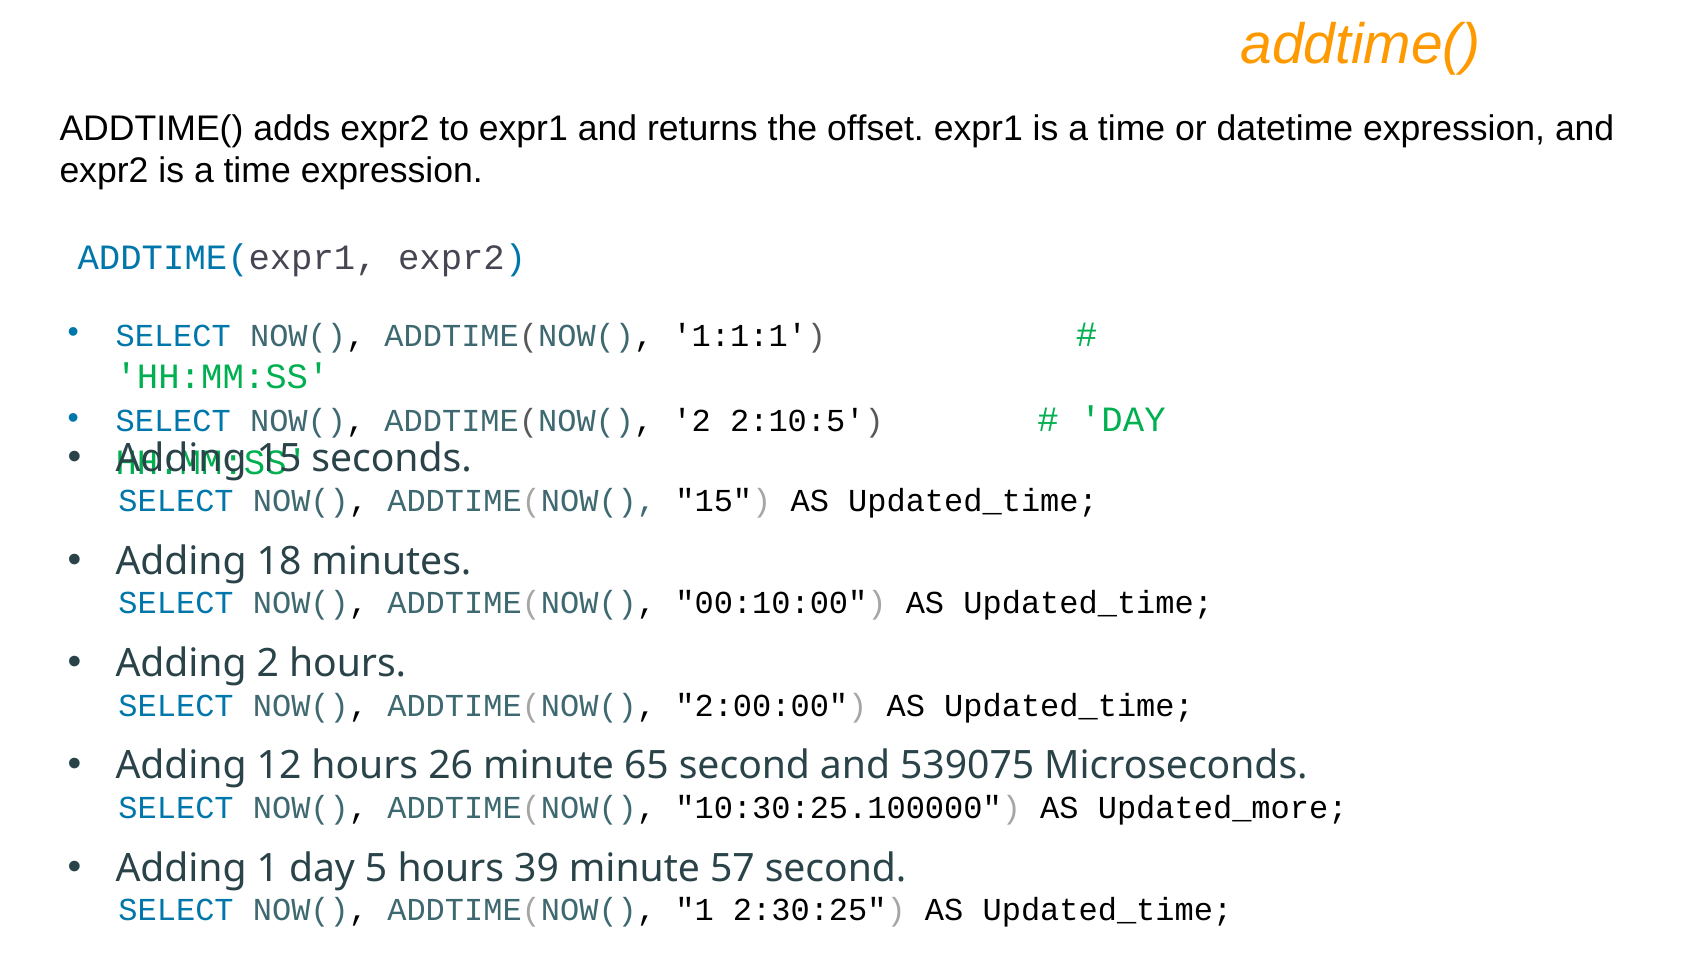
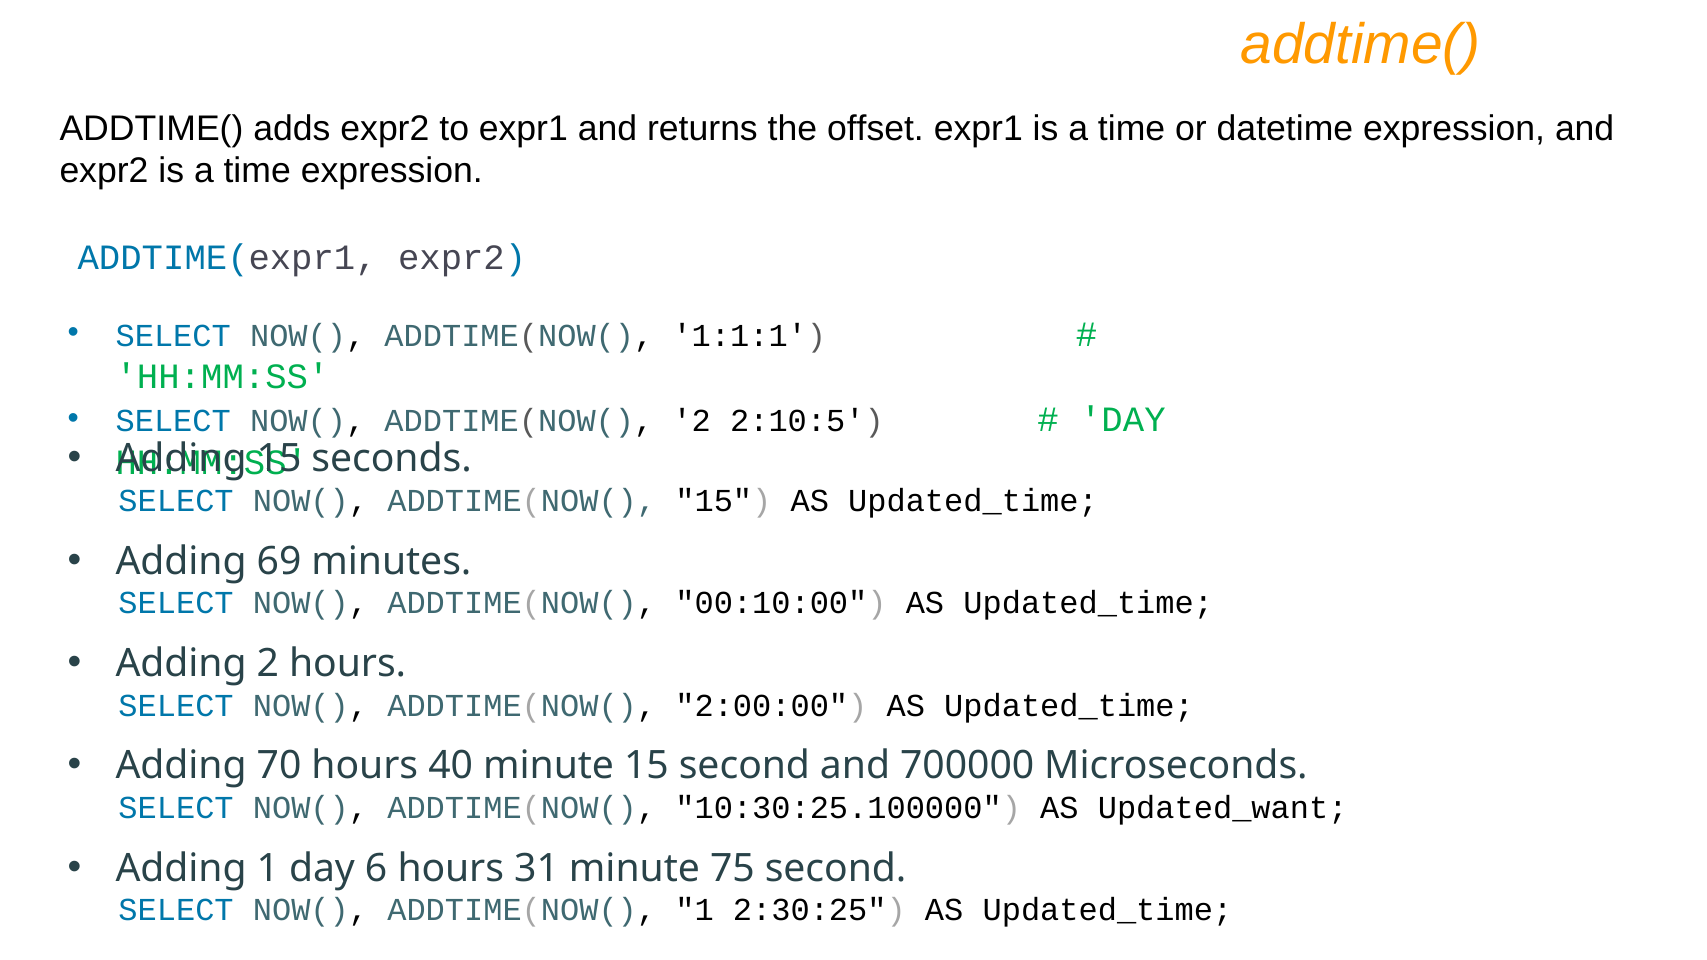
18: 18 -> 69
12: 12 -> 70
26: 26 -> 40
minute 65: 65 -> 15
539075: 539075 -> 700000
Updated_more: Updated_more -> Updated_want
5: 5 -> 6
39: 39 -> 31
57: 57 -> 75
